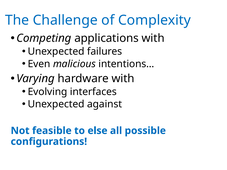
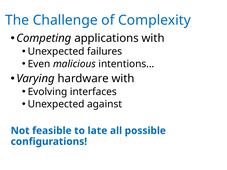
else: else -> late
